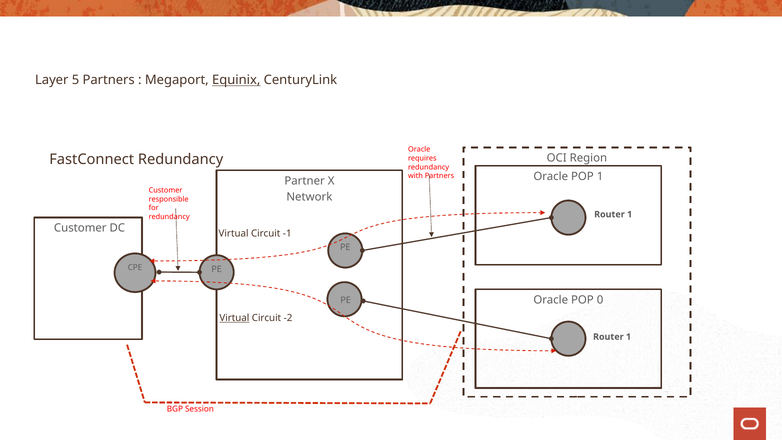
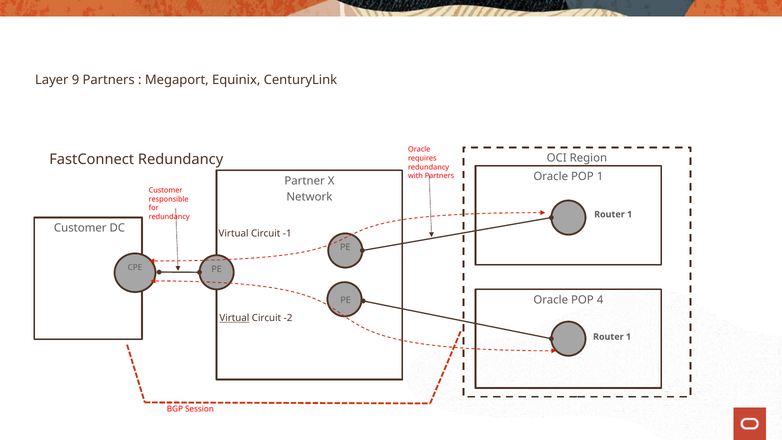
5: 5 -> 9
Equinix underline: present -> none
0: 0 -> 4
